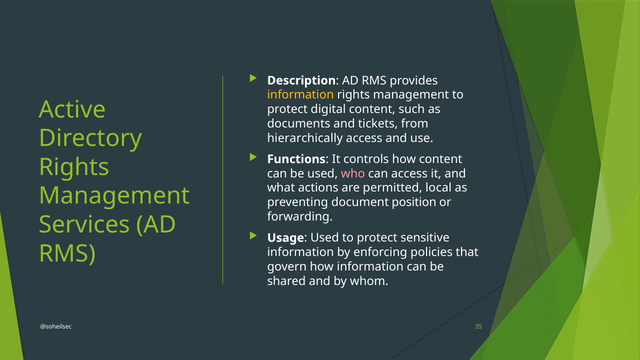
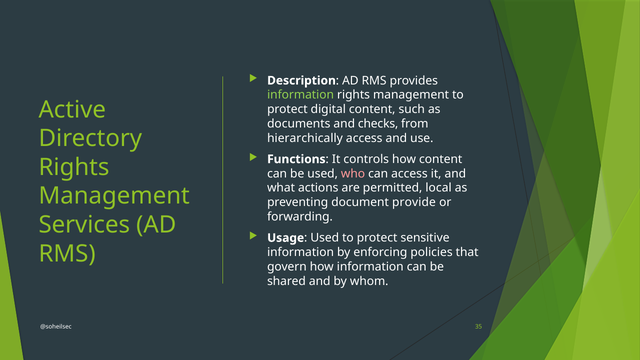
information at (301, 95) colour: yellow -> light green
tickets: tickets -> checks
position: position -> provide
